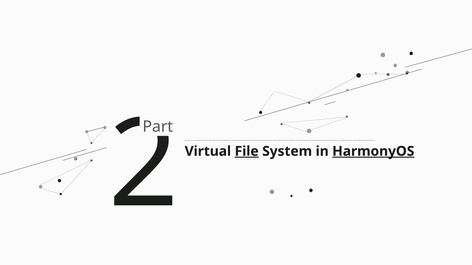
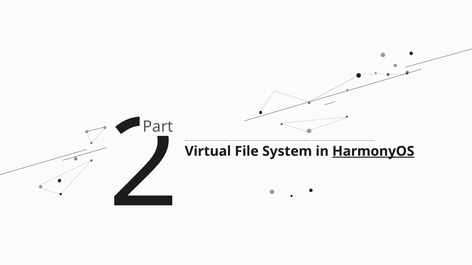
File underline: present -> none
